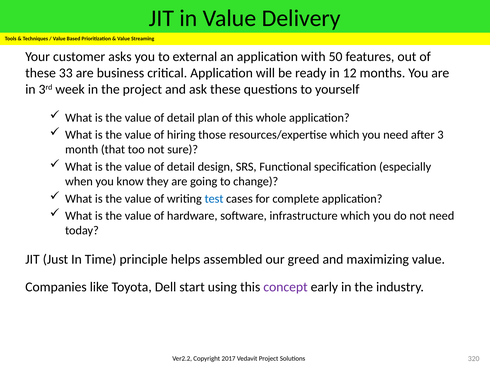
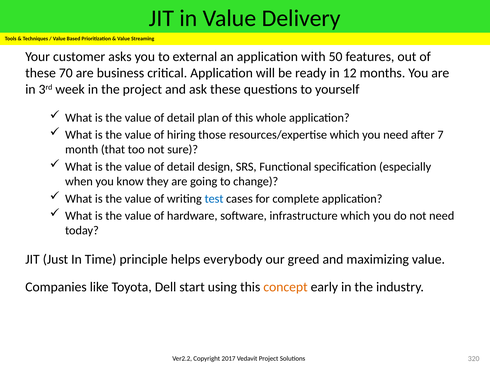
33: 33 -> 70
3: 3 -> 7
assembled: assembled -> everybody
concept colour: purple -> orange
